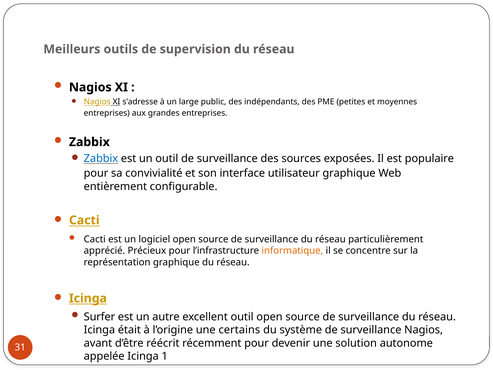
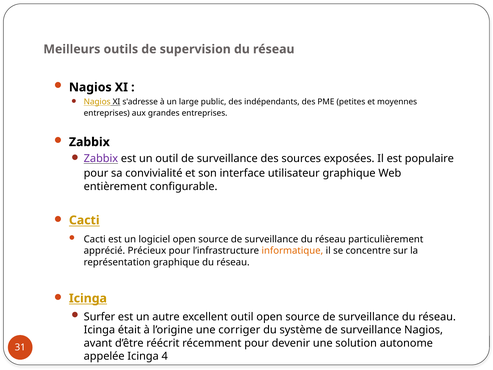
Zabbix at (101, 158) colour: blue -> purple
certains: certains -> corriger
1: 1 -> 4
